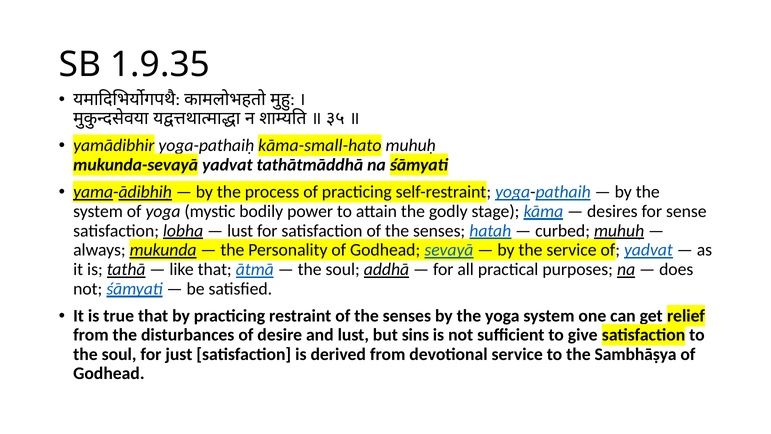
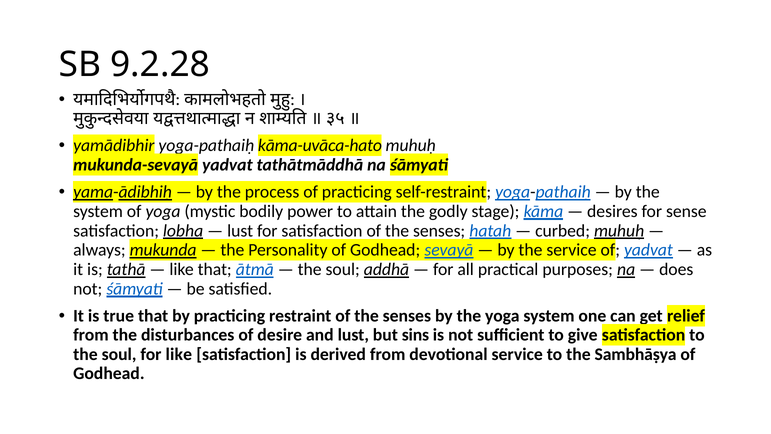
1.9.35: 1.9.35 -> 9.2.28
kāma-small-hato: kāma-small-hato -> kāma-uvāca-hato
for just: just -> like
